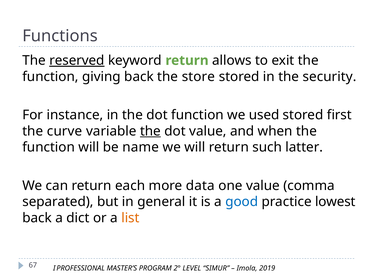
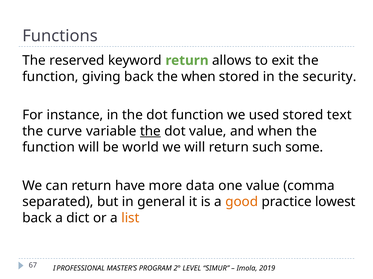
reserved underline: present -> none
the store: store -> when
first: first -> text
name: name -> world
latter: latter -> some
each: each -> have
good colour: blue -> orange
